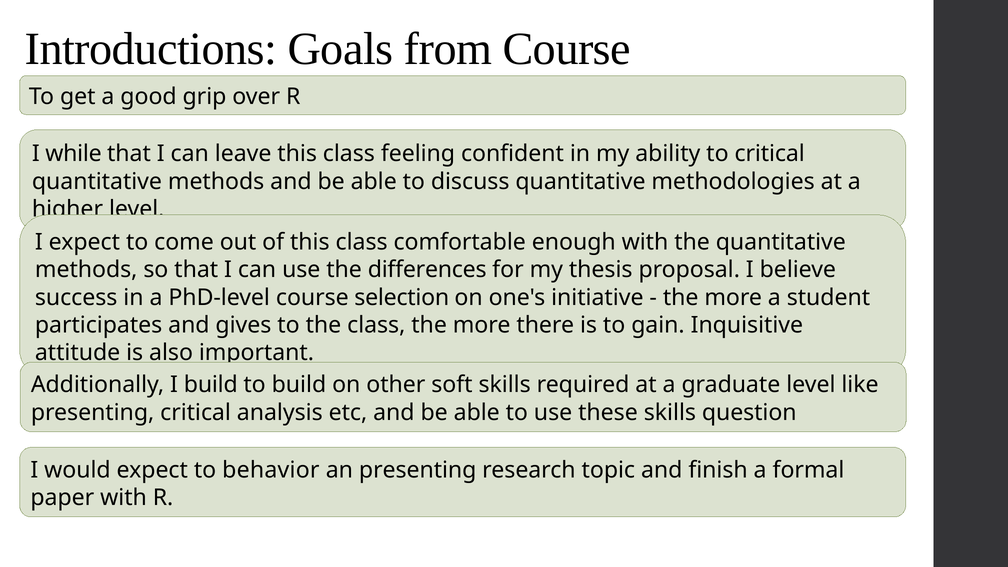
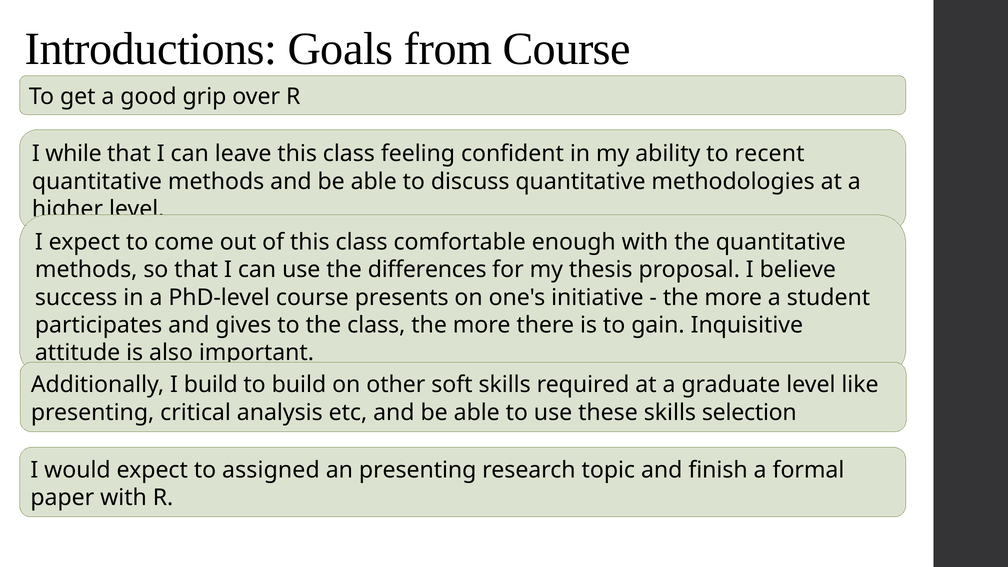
to critical: critical -> recent
selection: selection -> presents
question: question -> selection
behavior: behavior -> assigned
